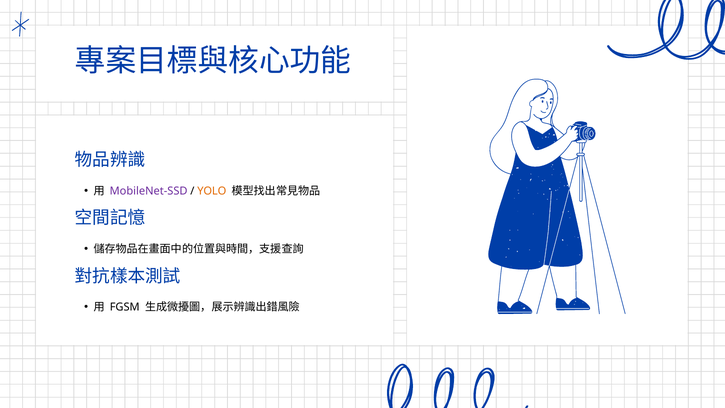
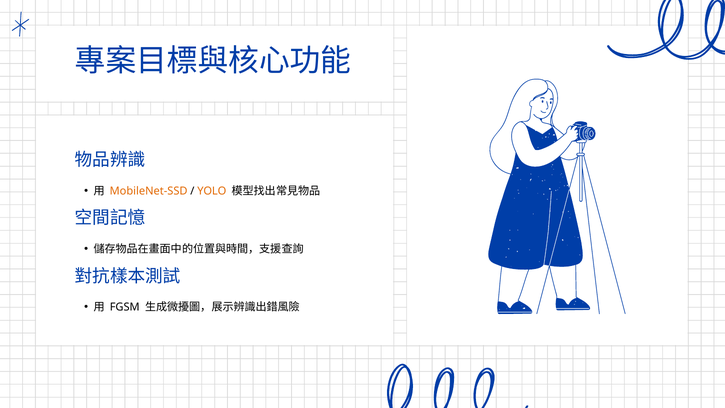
MobileNet-SSD colour: purple -> orange
